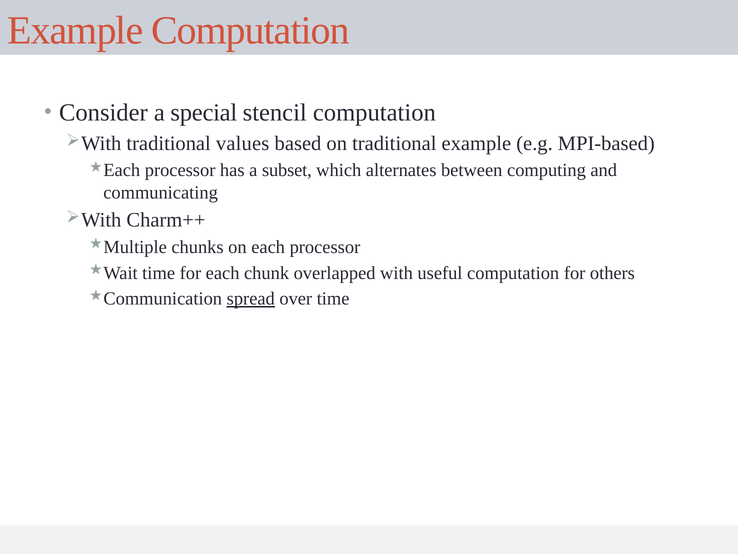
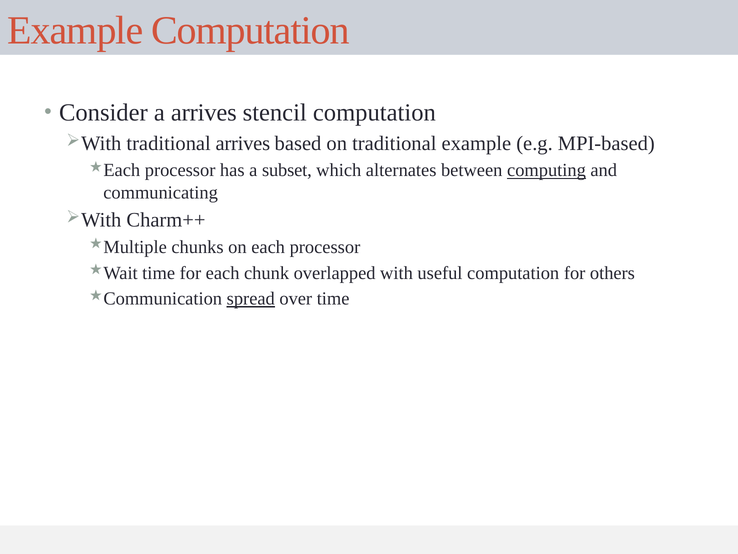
a special: special -> arrives
traditional values: values -> arrives
computing underline: none -> present
